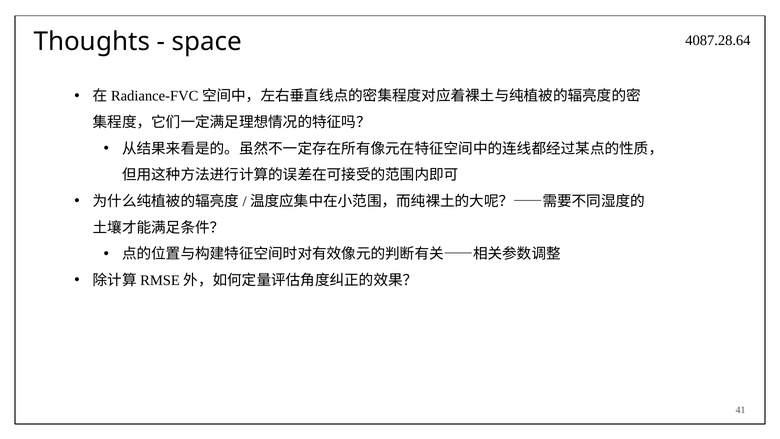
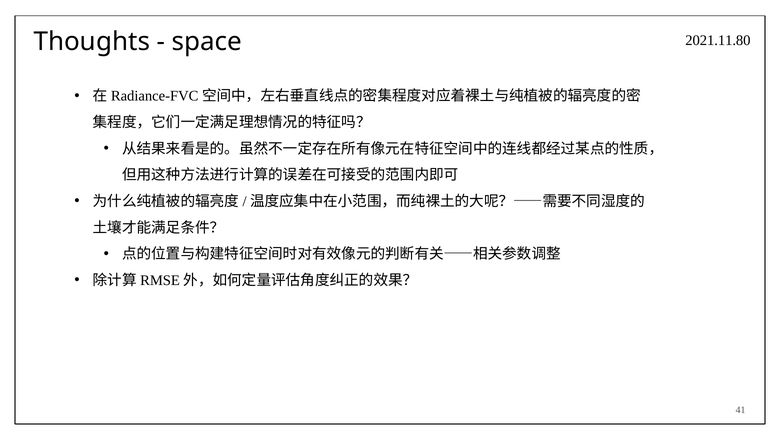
4087.28.64: 4087.28.64 -> 2021.11.80
